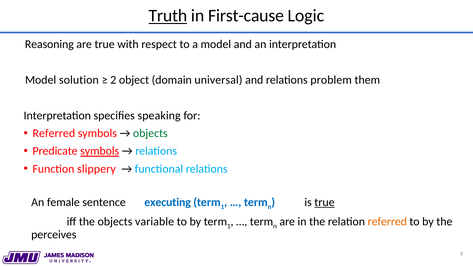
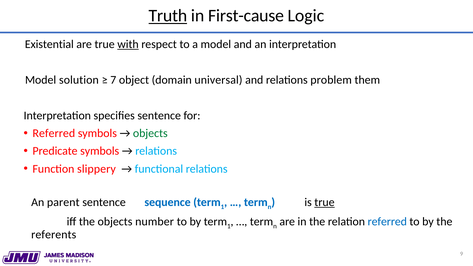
Reasoning: Reasoning -> Existential
with underline: none -> present
2: 2 -> 7
specifies speaking: speaking -> sentence
symbols at (100, 151) underline: present -> none
female: female -> parent
executing: executing -> sequence
variable: variable -> number
referred at (387, 222) colour: orange -> blue
perceives: perceives -> referents
